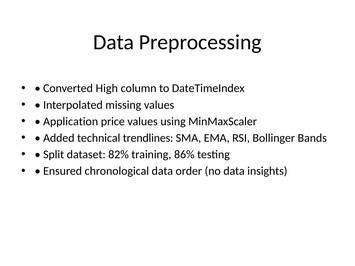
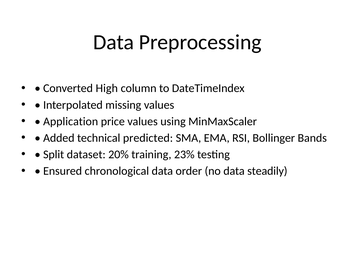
trendlines: trendlines -> predicted
82%: 82% -> 20%
86%: 86% -> 23%
insights: insights -> steadily
